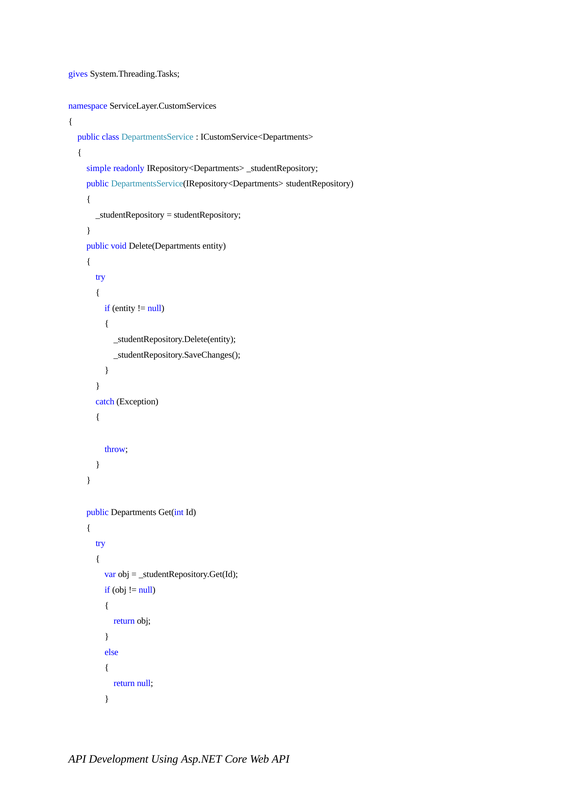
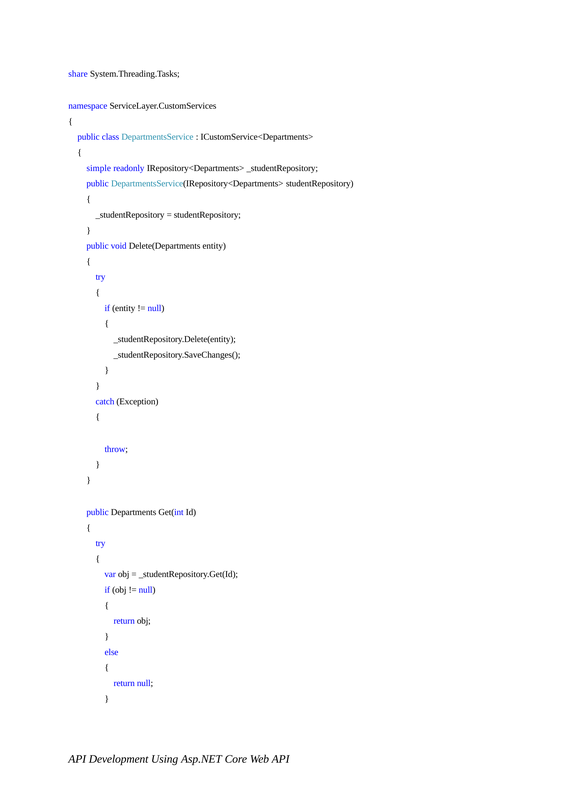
gives: gives -> share
